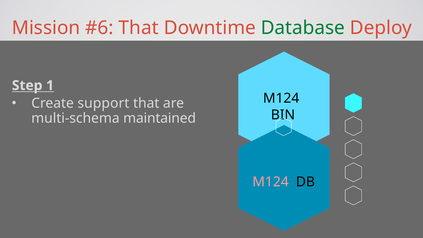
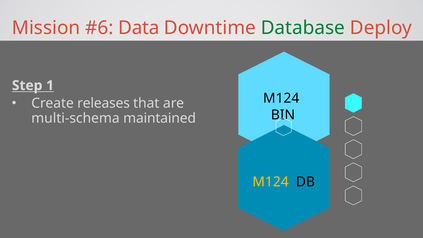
That at (139, 28): That -> Data
support: support -> releases
M124 at (271, 182) colour: pink -> yellow
